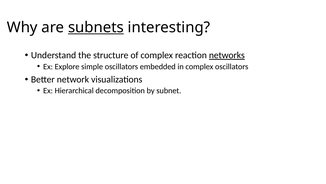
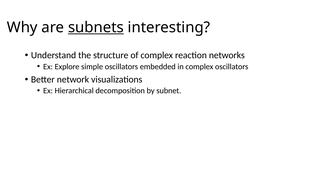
networks underline: present -> none
